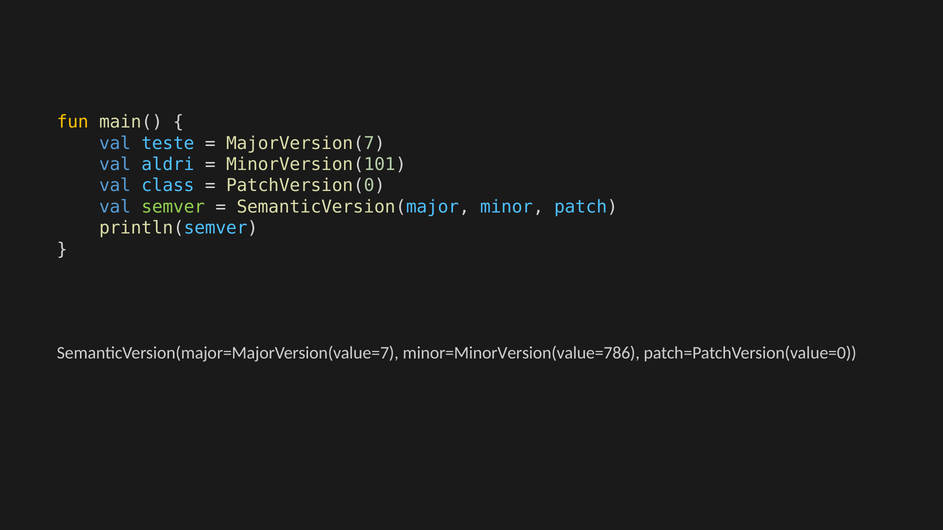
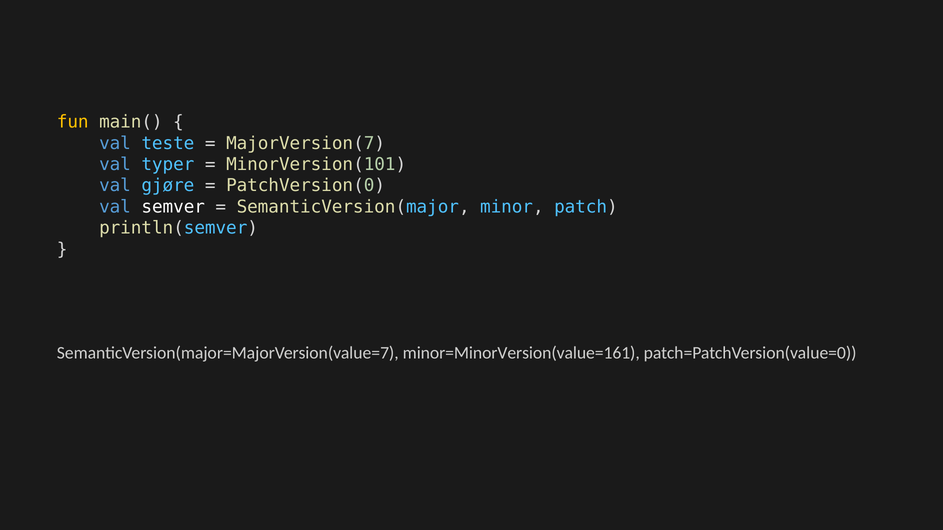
aldri: aldri -> typer
class: class -> gjøre
semver colour: light green -> white
minor=MinorVersion(value=786: minor=MinorVersion(value=786 -> minor=MinorVersion(value=161
